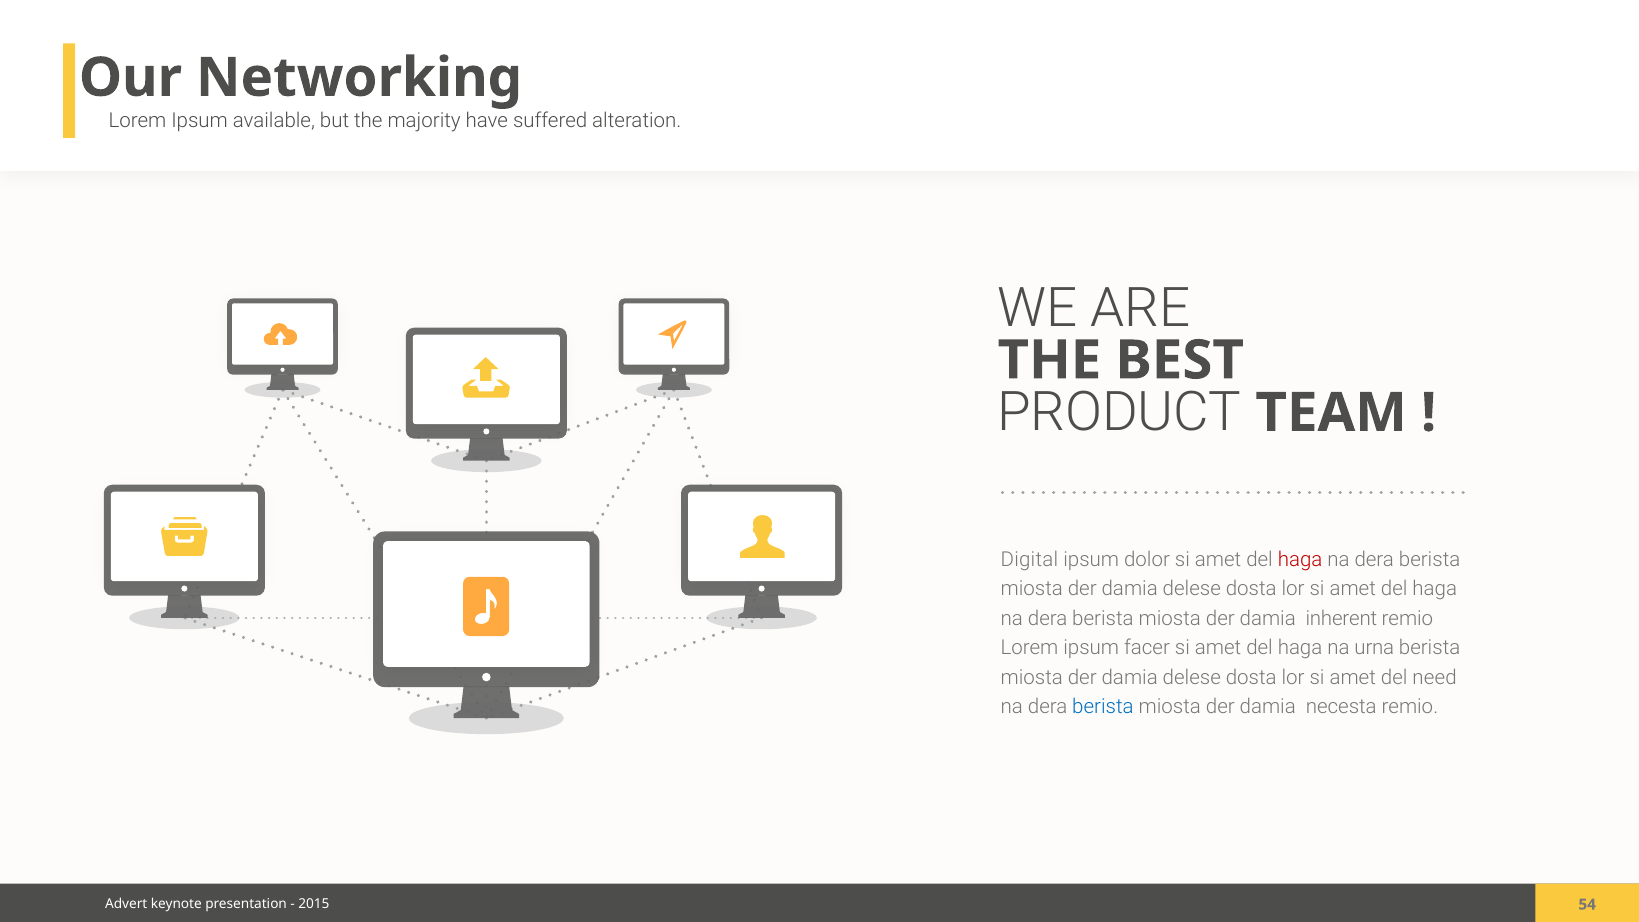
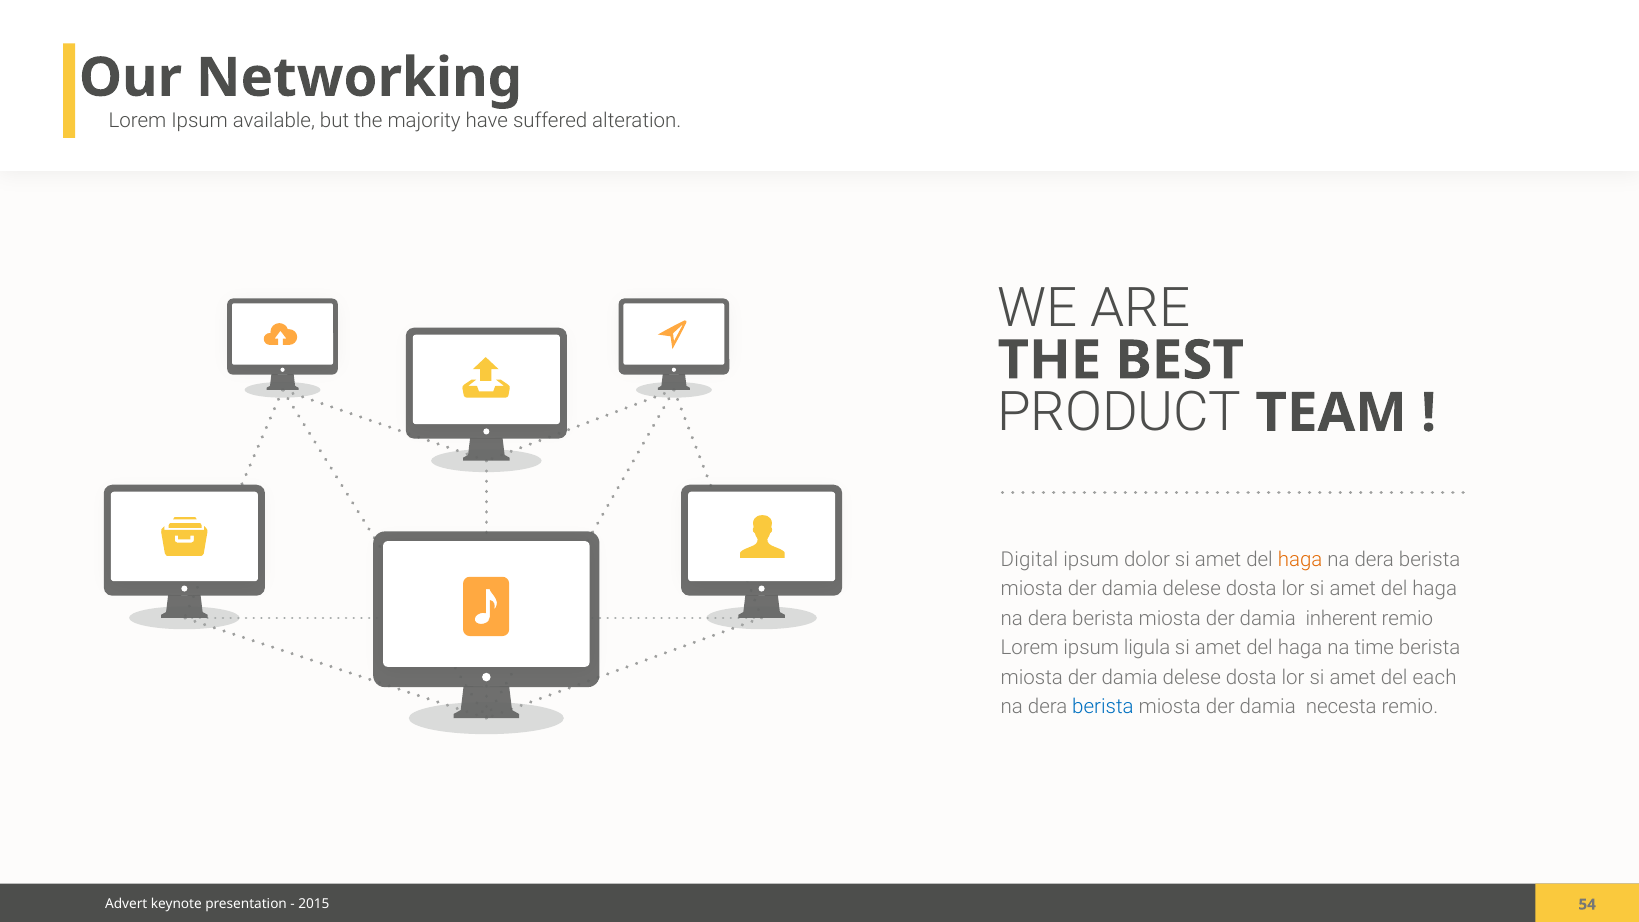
haga at (1300, 559) colour: red -> orange
facer: facer -> ligula
urna: urna -> time
need: need -> each
